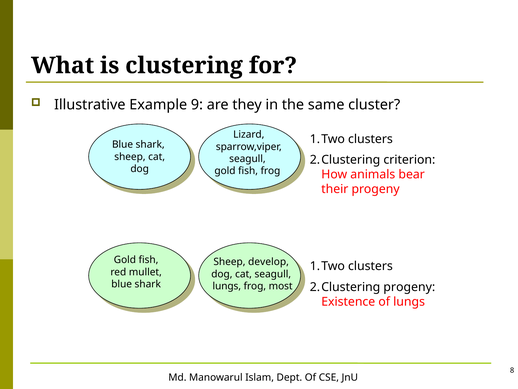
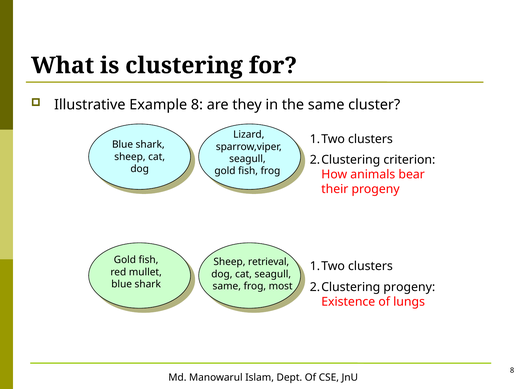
Example 9: 9 -> 8
develop: develop -> retrieval
lungs at (227, 286): lungs -> same
